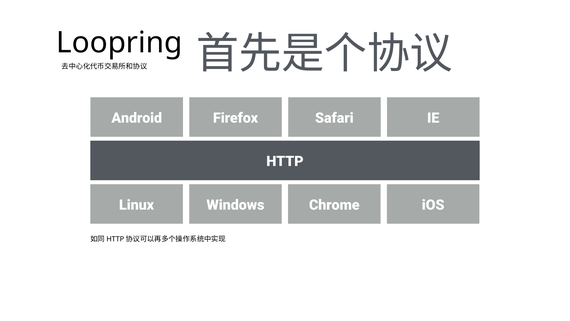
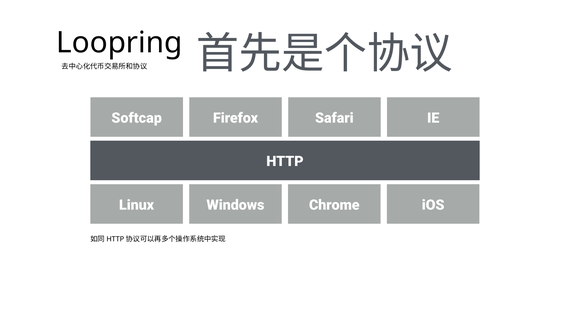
Android: Android -> Softcap
